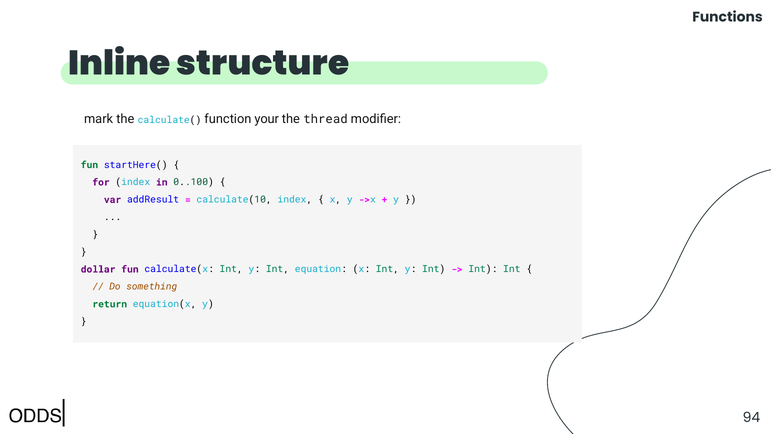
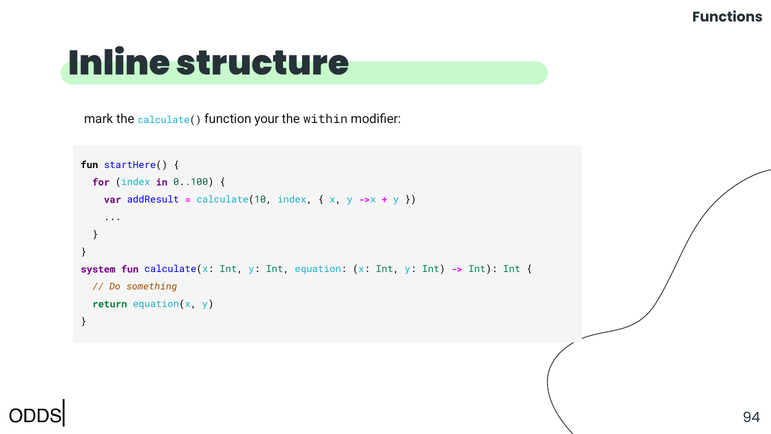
thread: thread -> within
fun at (89, 165) colour: green -> black
dollar: dollar -> system
